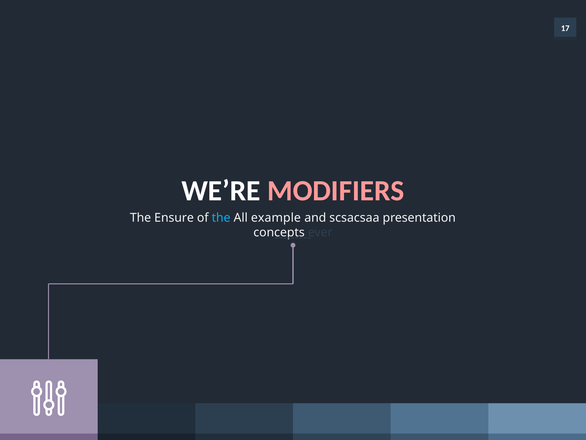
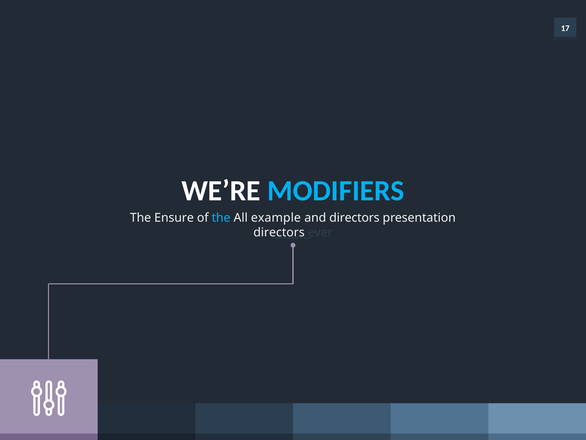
MODIFIERS colour: pink -> light blue
and scsacsaa: scsacsaa -> directors
concepts at (279, 232): concepts -> directors
